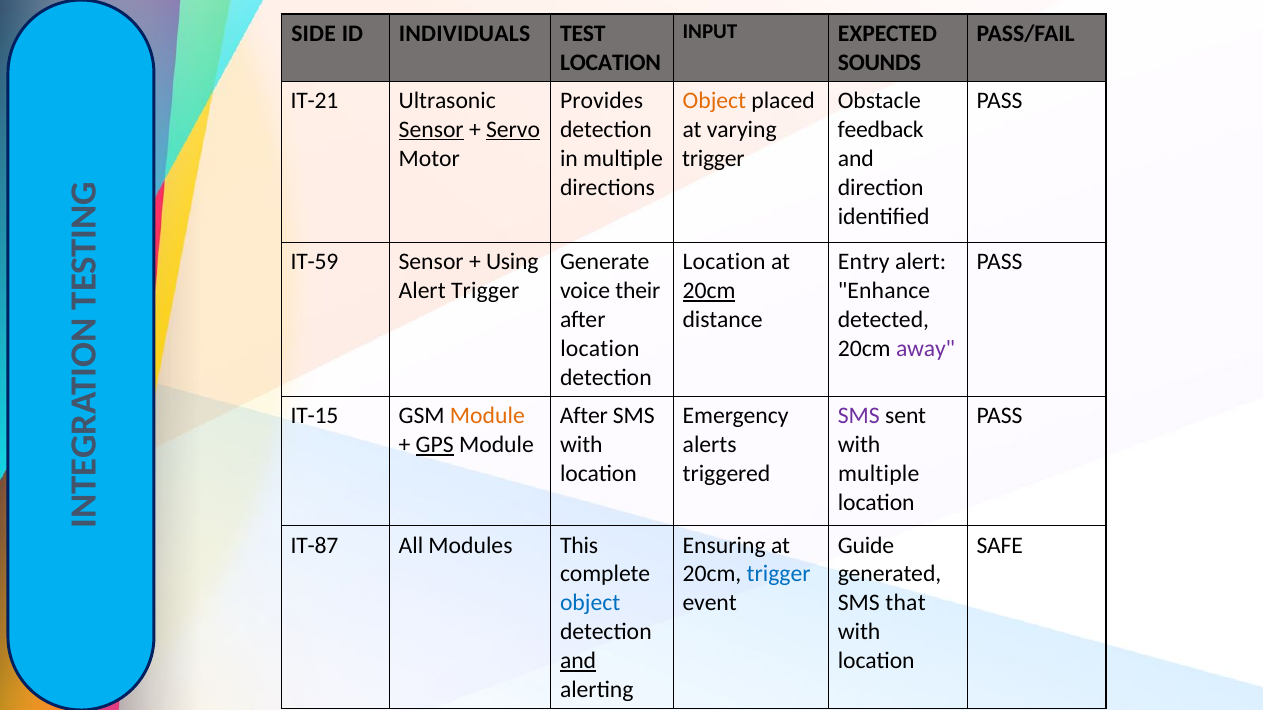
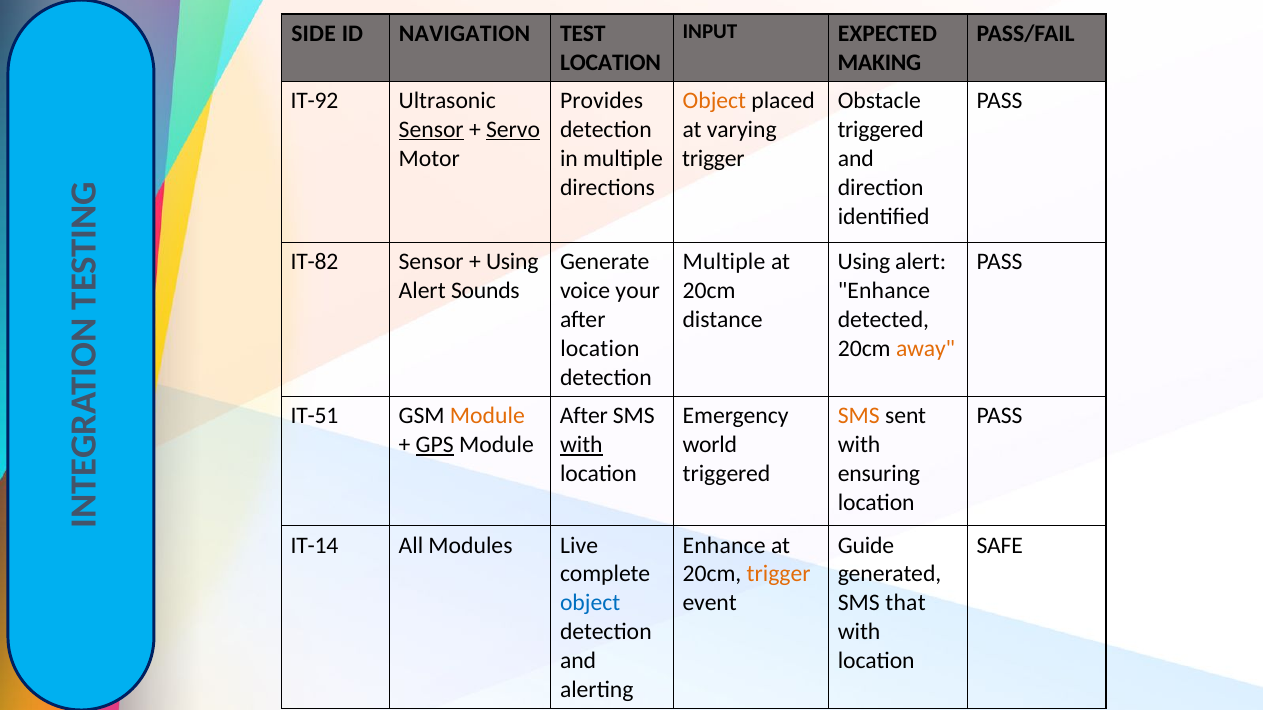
INDIVIDUALS: INDIVIDUALS -> NAVIGATION
SOUNDS: SOUNDS -> MAKING
IT-21: IT-21 -> IT-92
feedback at (881, 130): feedback -> triggered
IT-59: IT-59 -> IT-82
Location at (724, 262): Location -> Multiple
Entry at (864, 262): Entry -> Using
Alert Trigger: Trigger -> Sounds
their: their -> your
20cm at (709, 291) underline: present -> none
away colour: purple -> orange
IT-15: IT-15 -> IT-51
SMS at (859, 416) colour: purple -> orange
with at (581, 445) underline: none -> present
alerts: alerts -> world
multiple at (879, 474): multiple -> ensuring
IT-87: IT-87 -> IT-14
This: This -> Live
Ensuring at (724, 546): Ensuring -> Enhance
trigger at (779, 574) colour: blue -> orange
and at (578, 661) underline: present -> none
